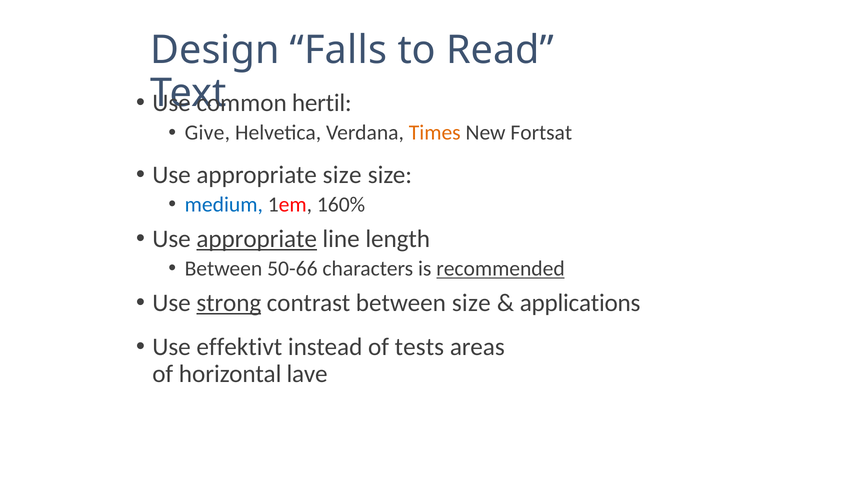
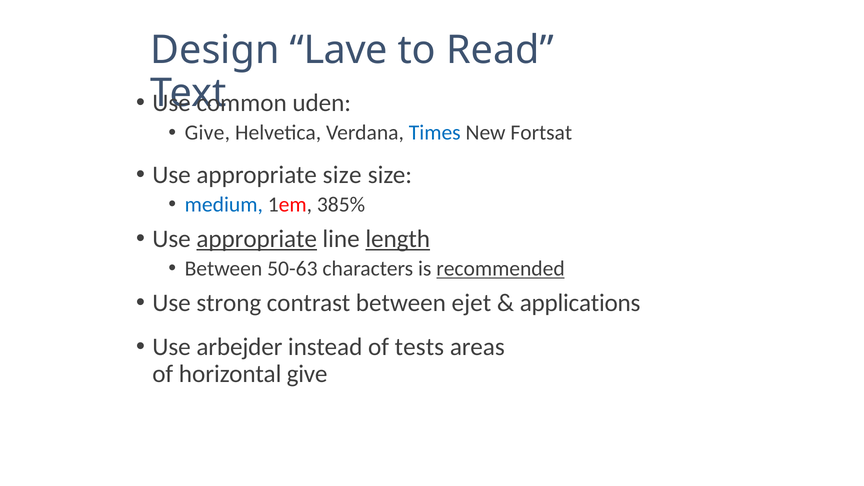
Falls: Falls -> Lave
hertil: hertil -> uden
Times colour: orange -> blue
160%: 160% -> 385%
length underline: none -> present
50-66: 50-66 -> 50-63
strong underline: present -> none
between size: size -> ejet
effektivt: effektivt -> arbejder
horizontal lave: lave -> give
